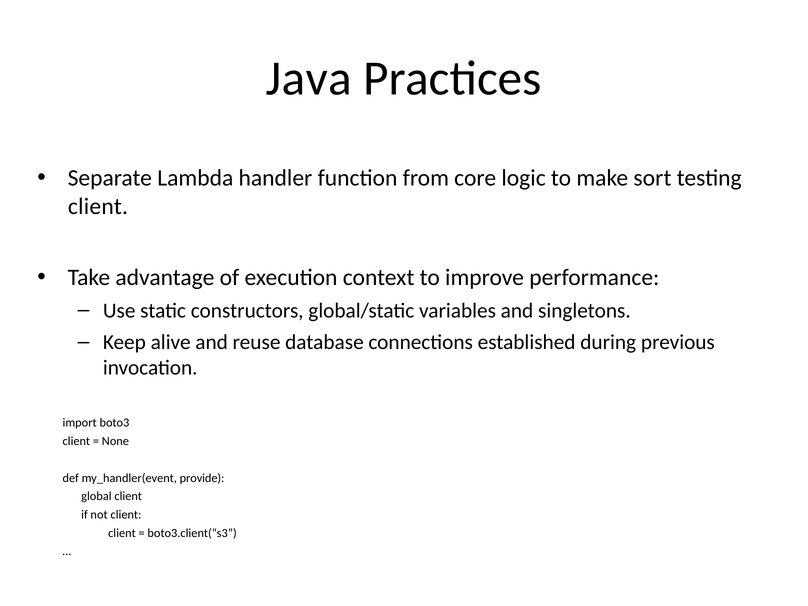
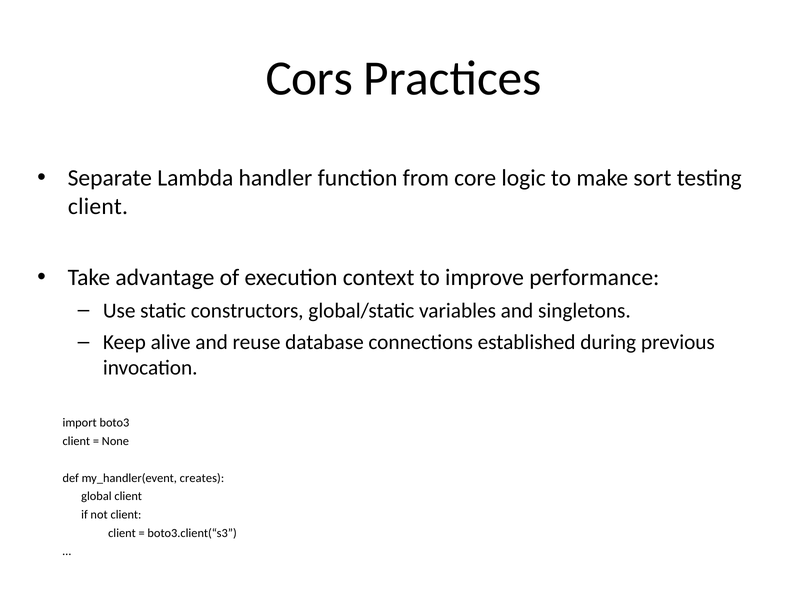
Java: Java -> Cors
provide: provide -> creates
